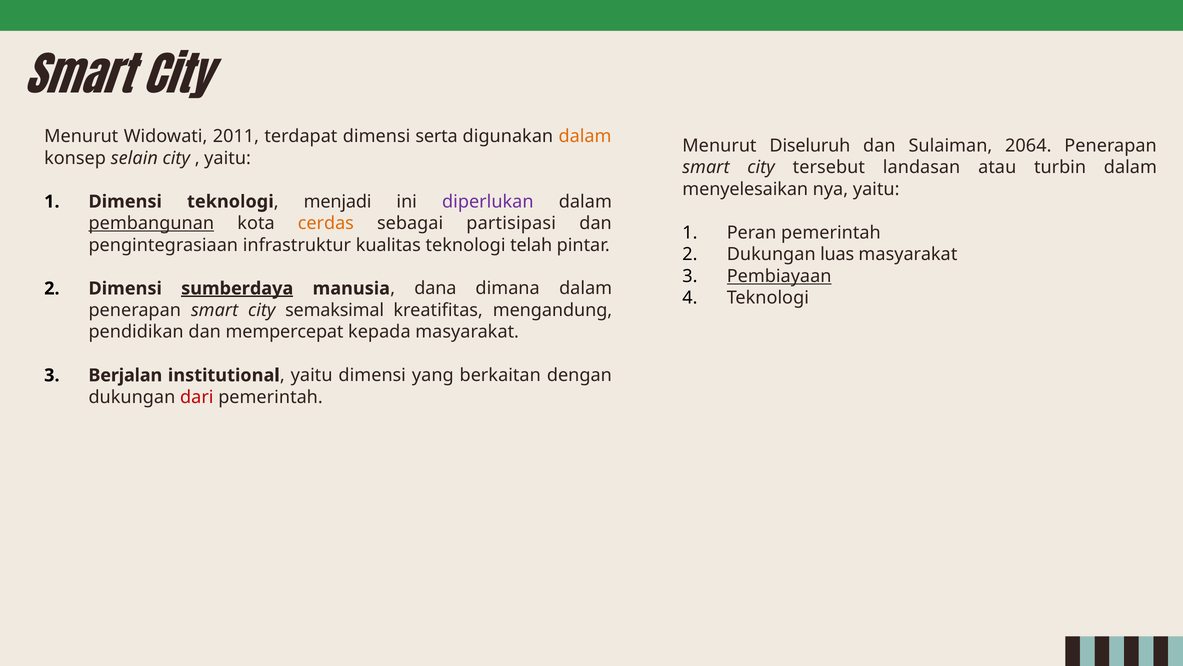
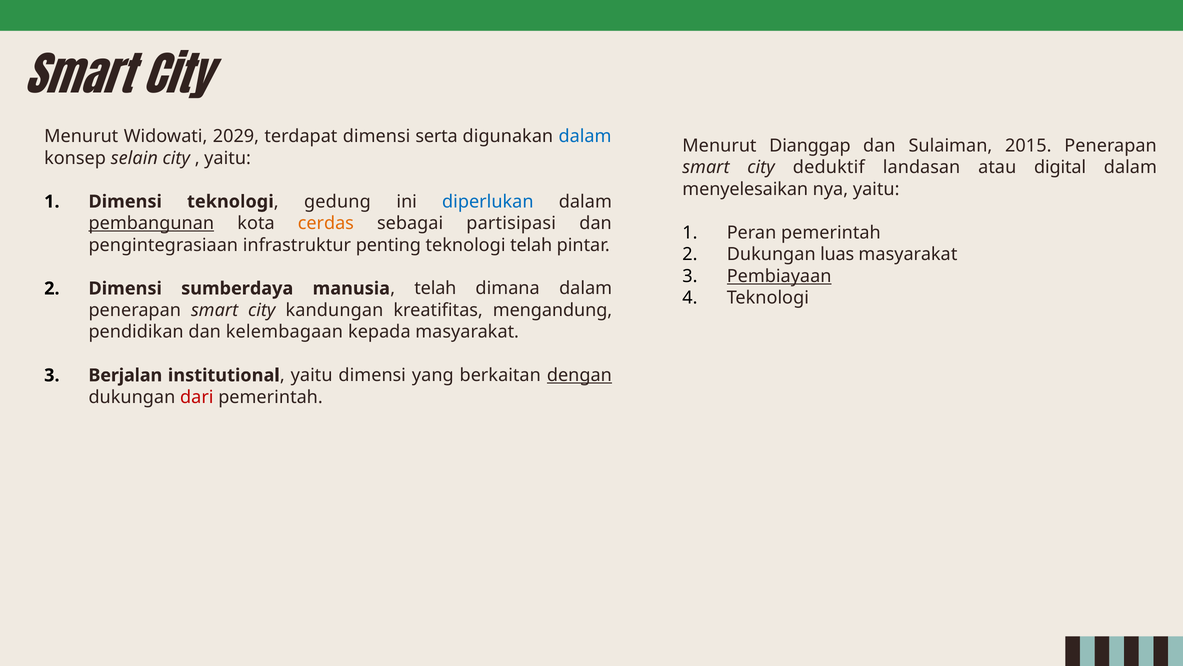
2011: 2011 -> 2029
dalam at (585, 136) colour: orange -> blue
Diseluruh: Diseluruh -> Dianggap
2064: 2064 -> 2015
tersebut: tersebut -> deduktif
turbin: turbin -> digital
menjadi: menjadi -> gedung
diperlukan colour: purple -> blue
kualitas: kualitas -> penting
sumberdaya underline: present -> none
manusia dana: dana -> telah
semaksimal: semaksimal -> kandungan
mempercepat: mempercepat -> kelembagaan
dengan underline: none -> present
